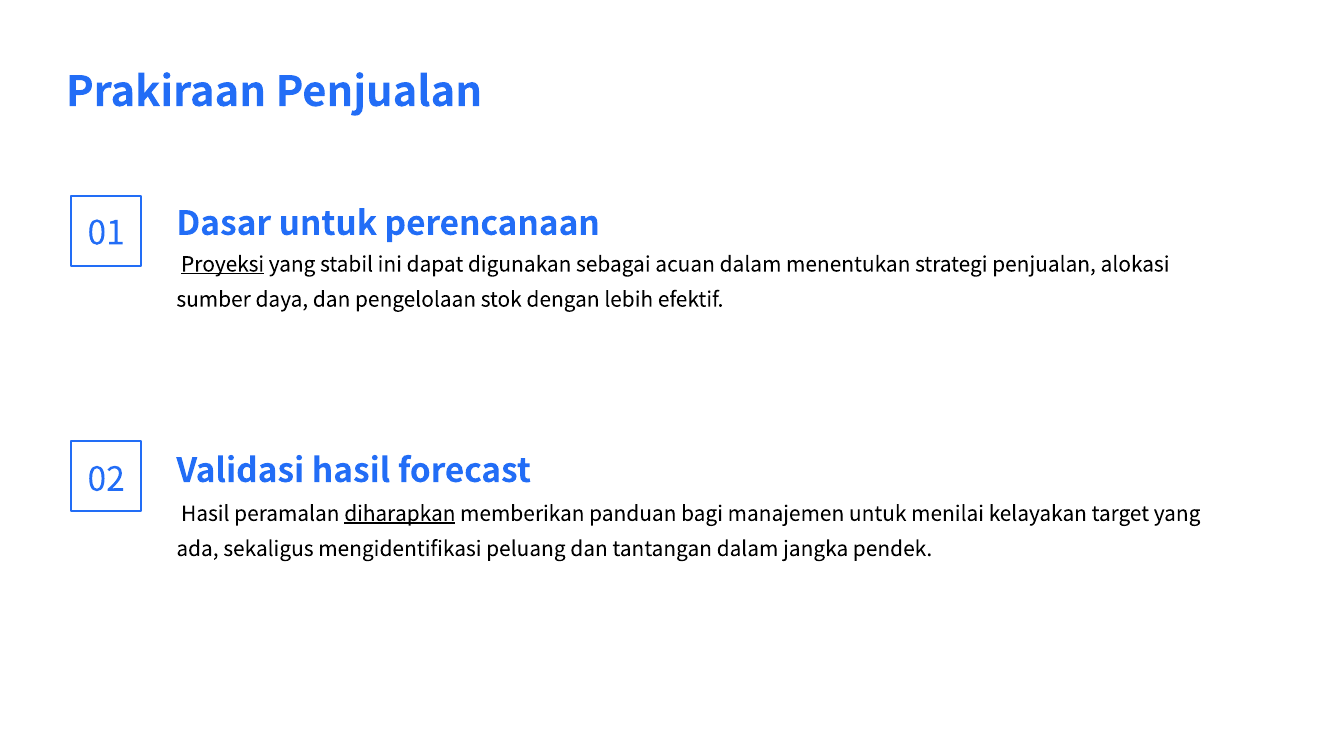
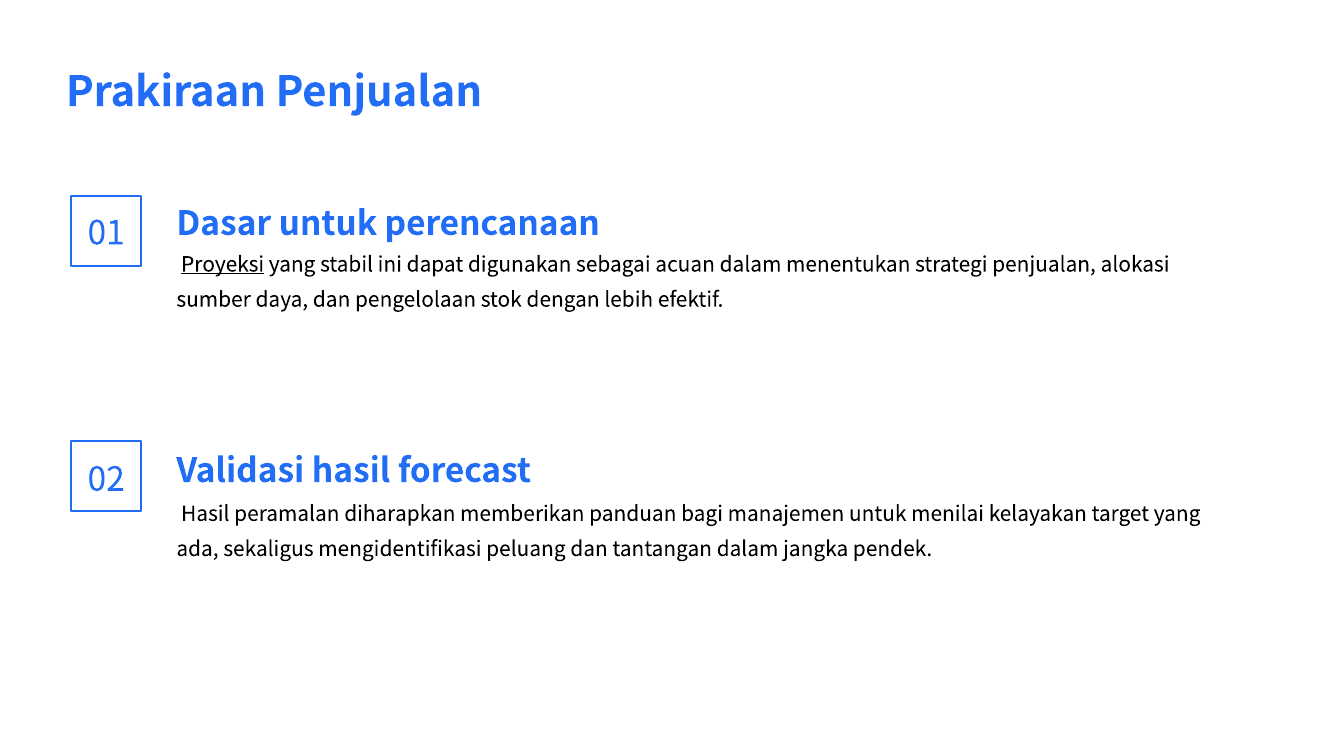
diharapkan underline: present -> none
